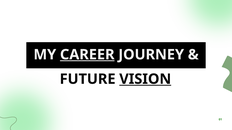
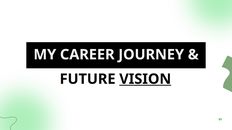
CAREER underline: present -> none
